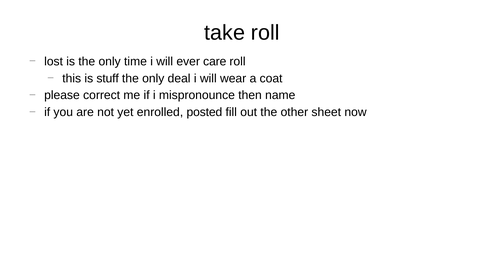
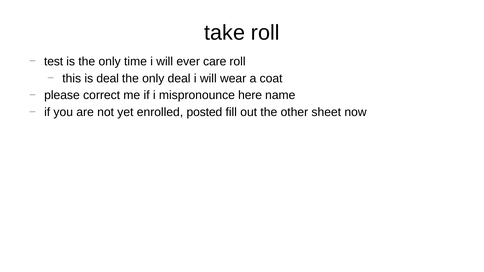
lost: lost -> test
is stuff: stuff -> deal
then: then -> here
